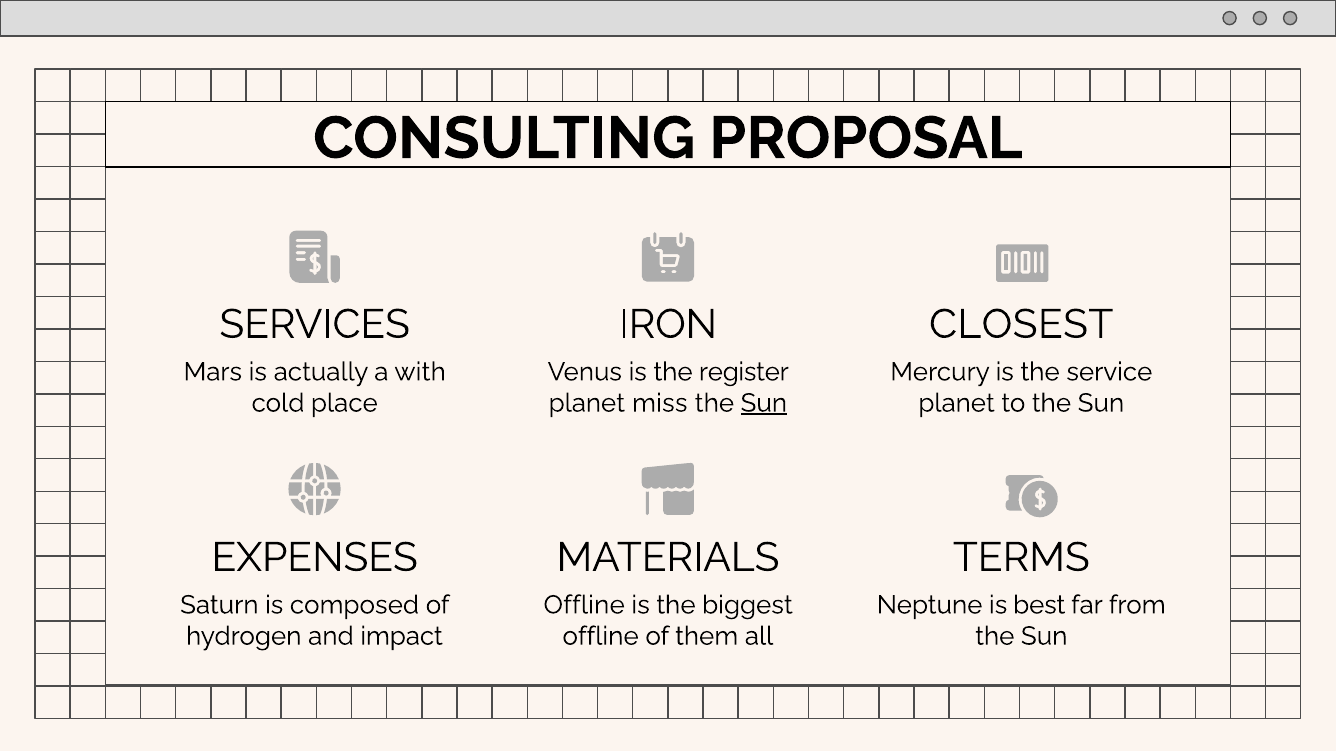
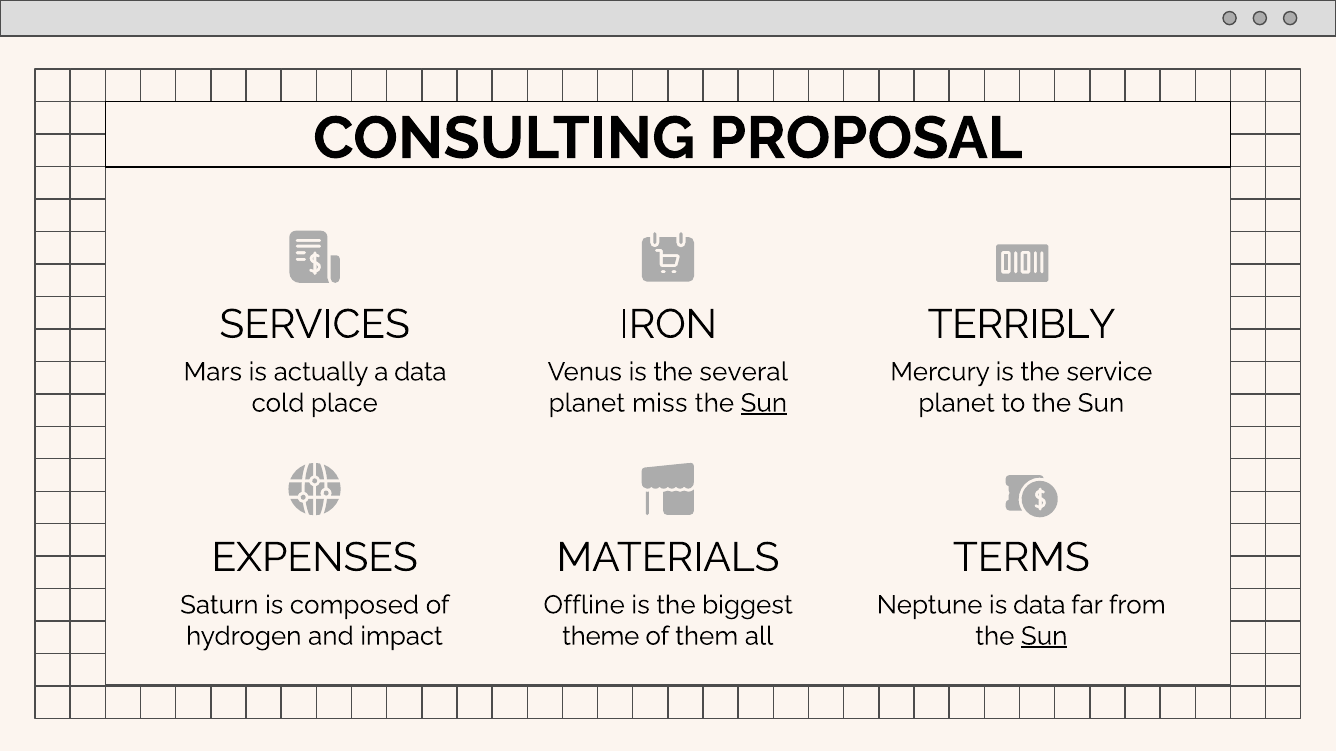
CLOSEST: CLOSEST -> TERRIBLY
a with: with -> data
register: register -> several
is best: best -> data
offline at (601, 637): offline -> theme
Sun at (1044, 637) underline: none -> present
